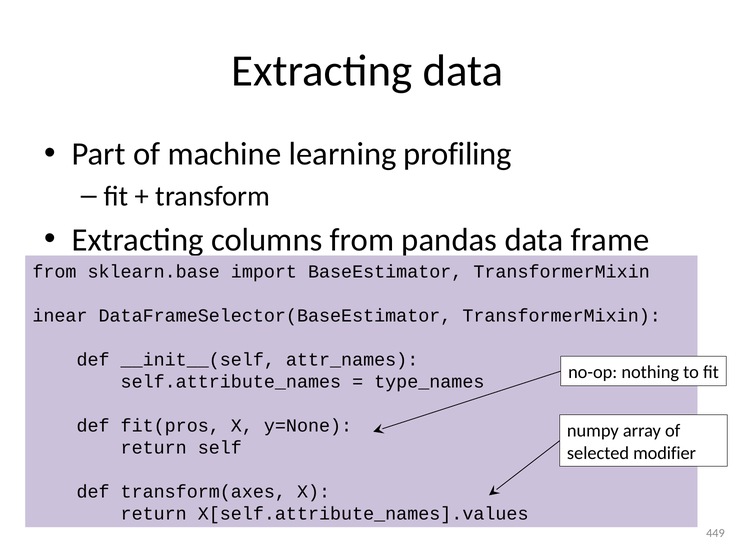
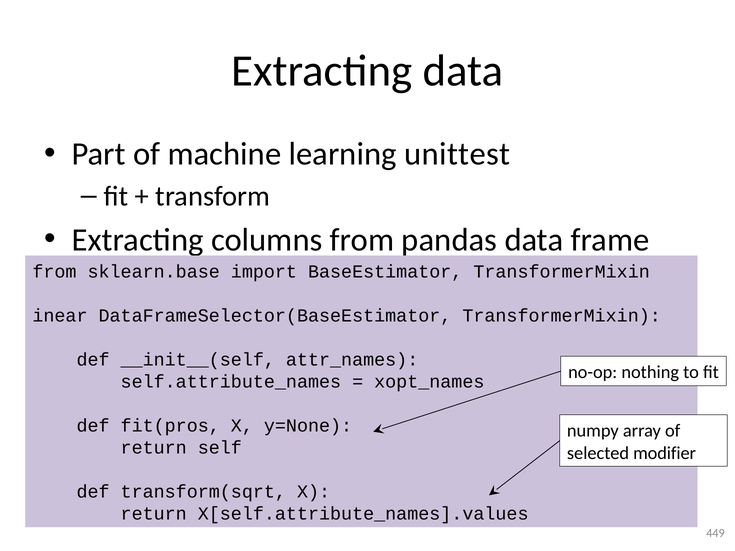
profiling: profiling -> unittest
type_names: type_names -> xopt_names
transform(axes: transform(axes -> transform(sqrt
